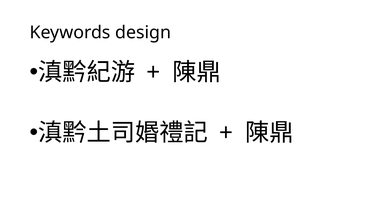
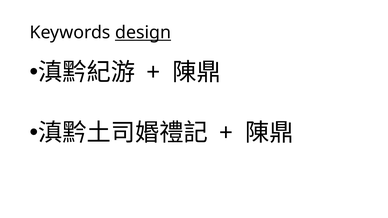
design underline: none -> present
